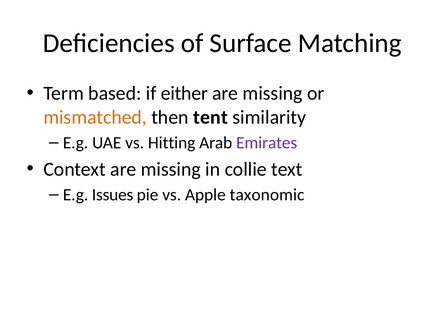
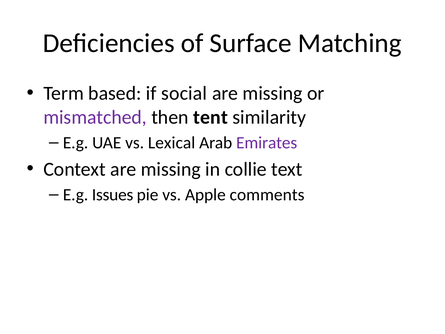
either: either -> social
mismatched colour: orange -> purple
Hitting: Hitting -> Lexical
taxonomic: taxonomic -> comments
